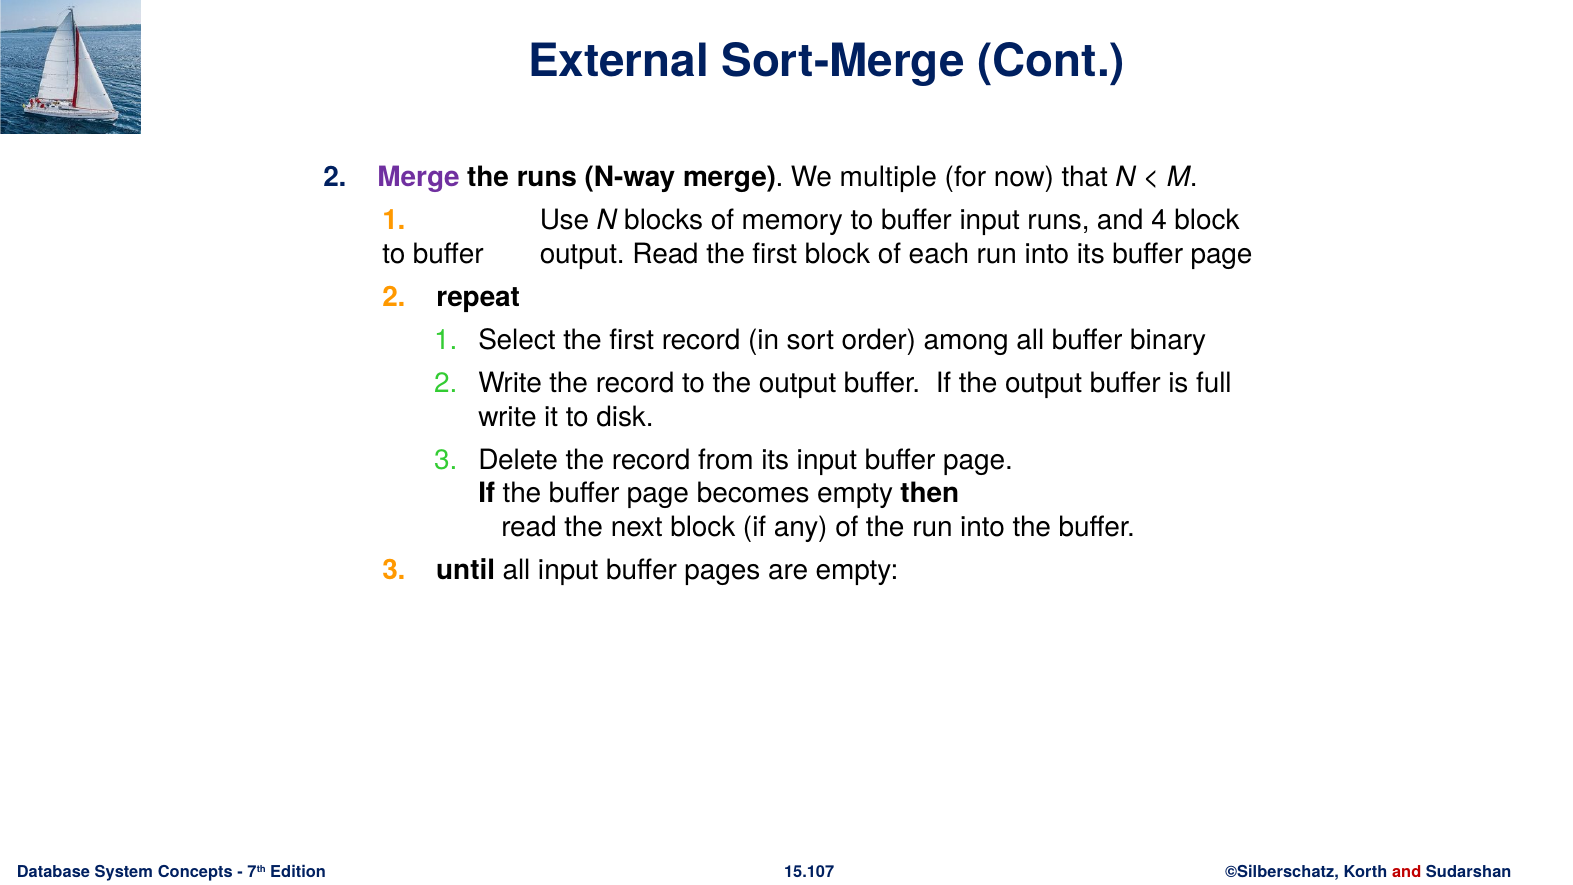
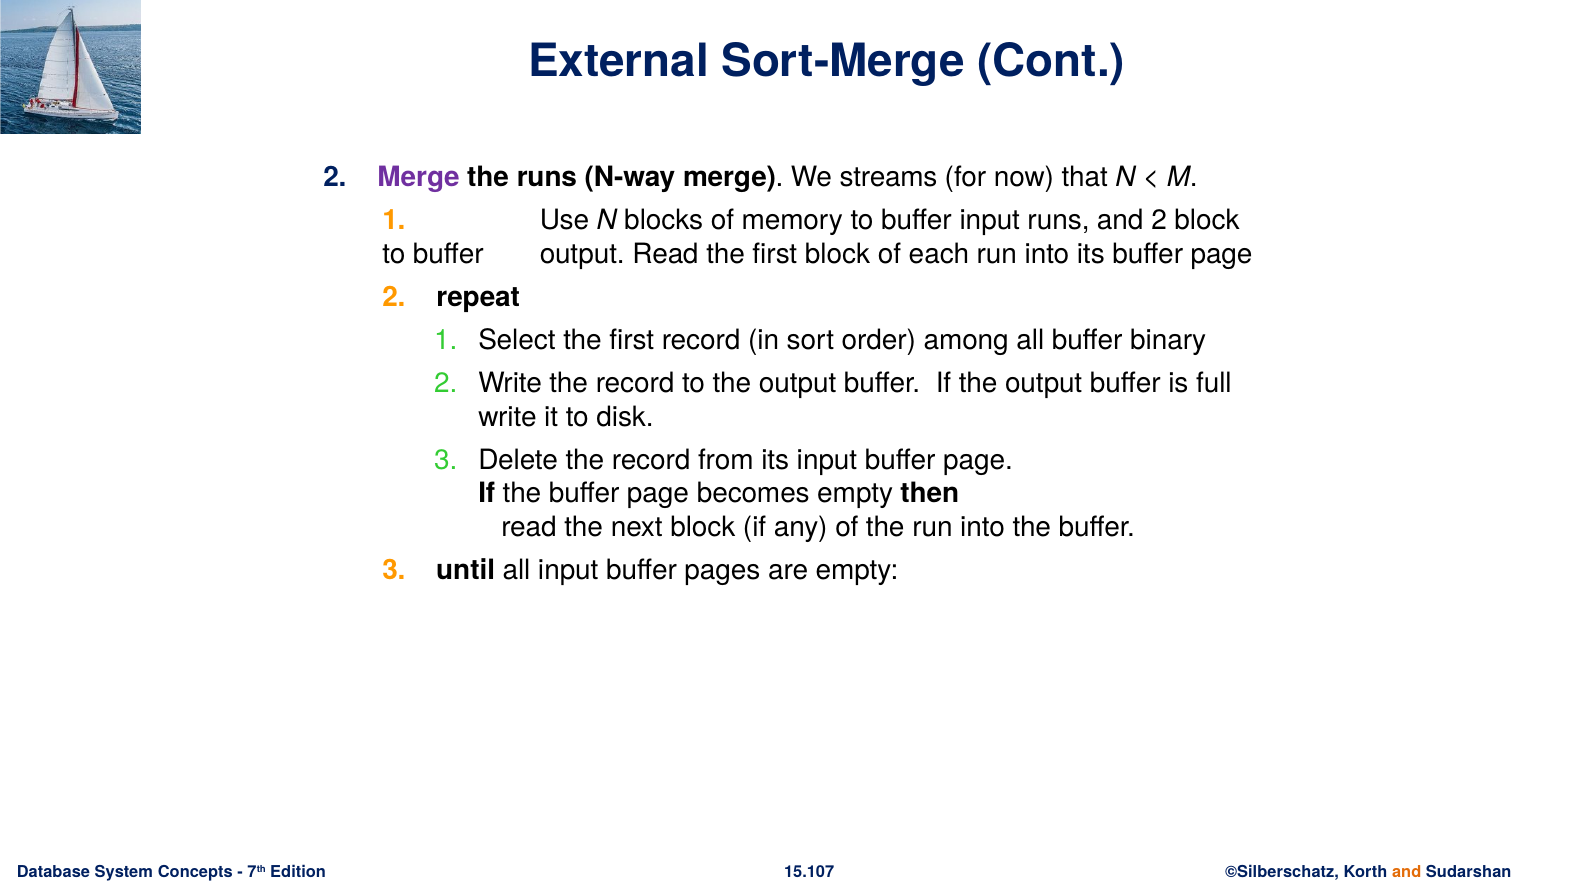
multiple: multiple -> streams
and 4: 4 -> 2
and at (1407, 872) colour: red -> orange
